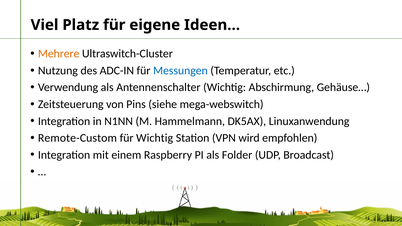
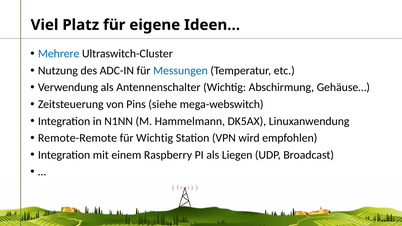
Mehrere colour: orange -> blue
Remote-Custom: Remote-Custom -> Remote-Remote
Folder: Folder -> Liegen
